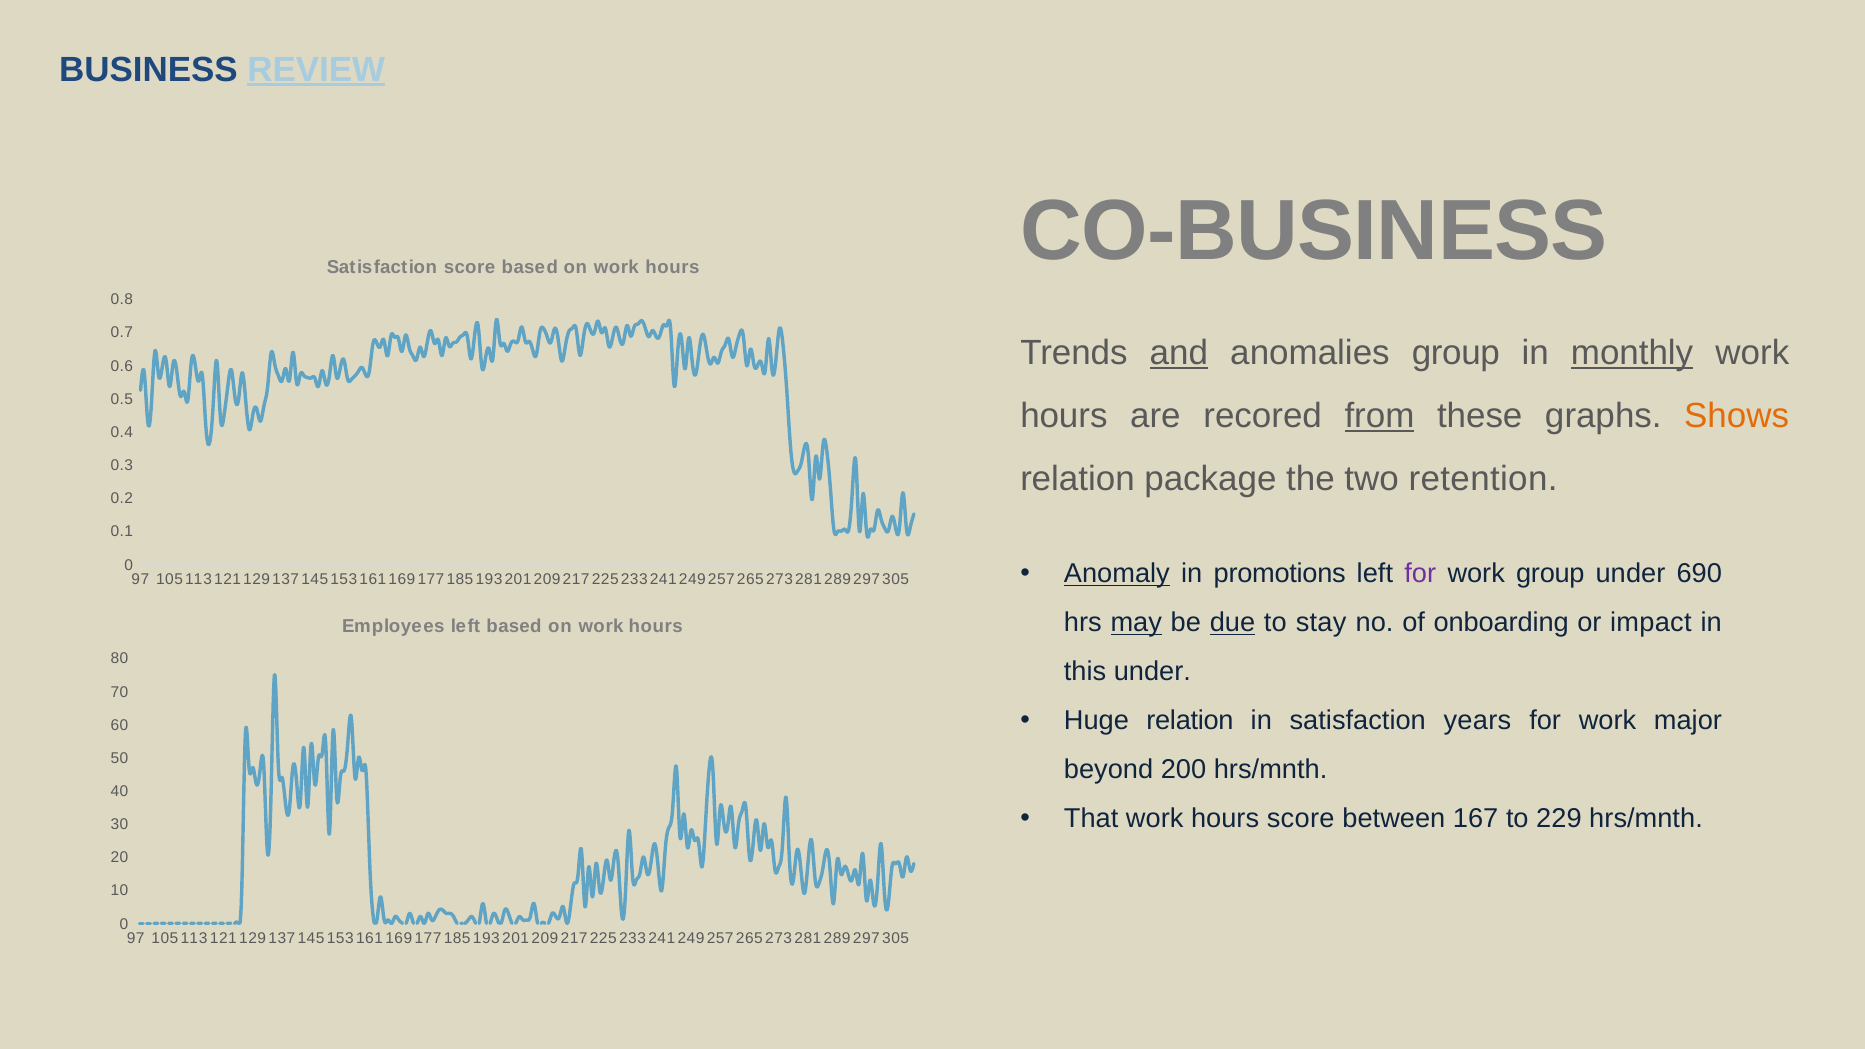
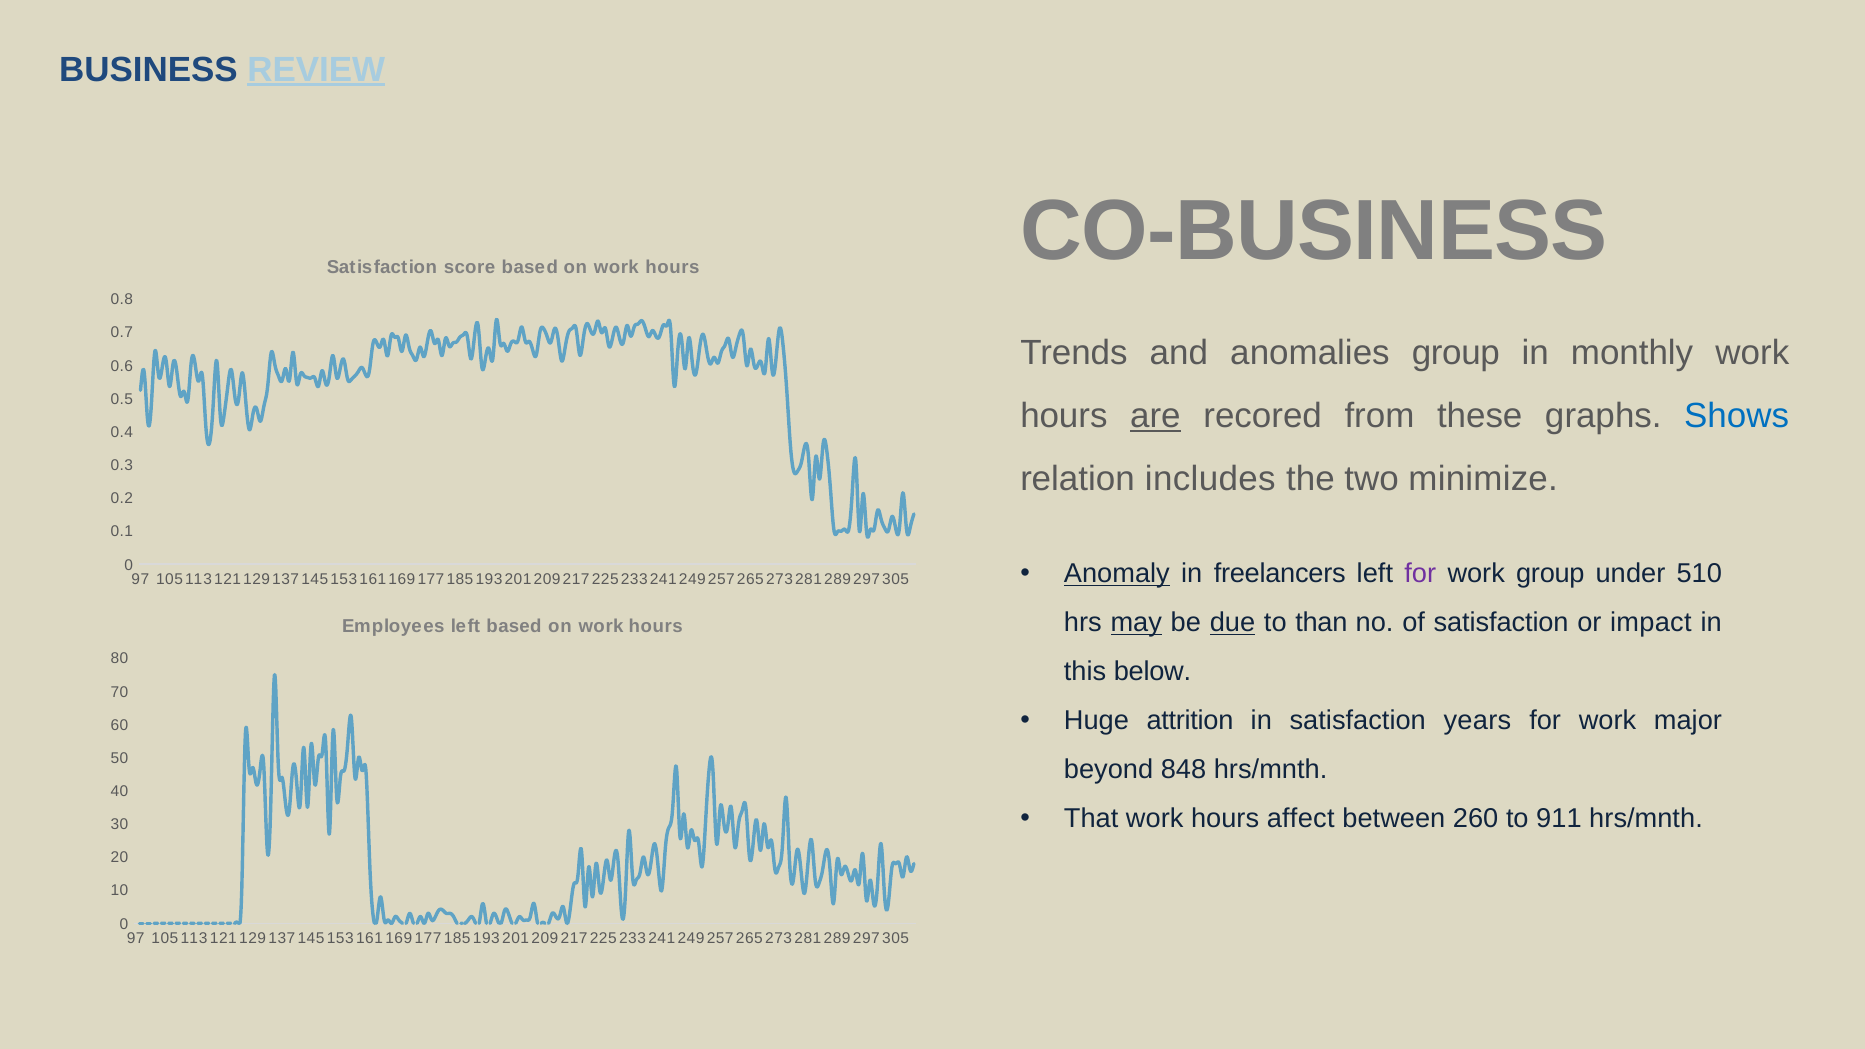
and underline: present -> none
monthly underline: present -> none
are underline: none -> present
from underline: present -> none
Shows colour: orange -> blue
package: package -> includes
retention: retention -> minimize
promotions: promotions -> freelancers
690: 690 -> 510
stay: stay -> than
of onboarding: onboarding -> satisfaction
this under: under -> below
Huge relation: relation -> attrition
200: 200 -> 848
hours score: score -> affect
167: 167 -> 260
229: 229 -> 911
